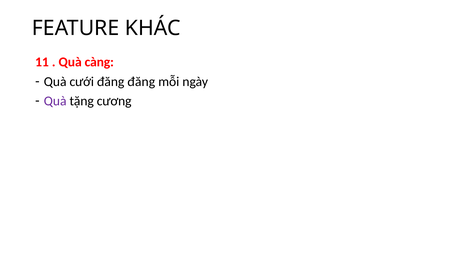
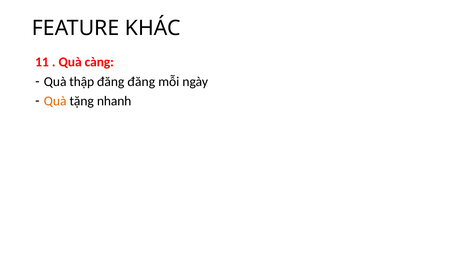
cưới: cưới -> thập
Quà at (55, 101) colour: purple -> orange
cương: cương -> nhanh
